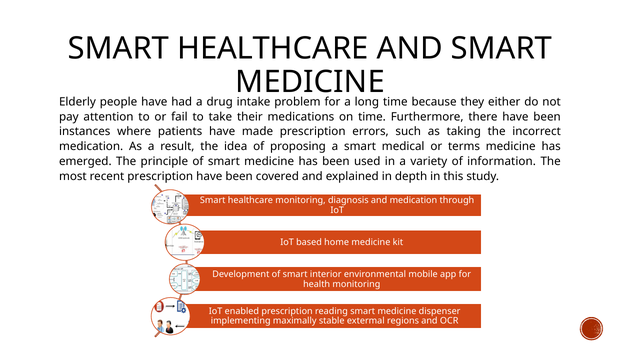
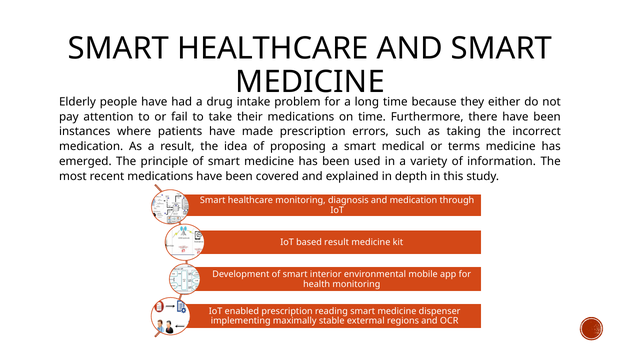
recent prescription: prescription -> medications
home at (337, 242): home -> result
